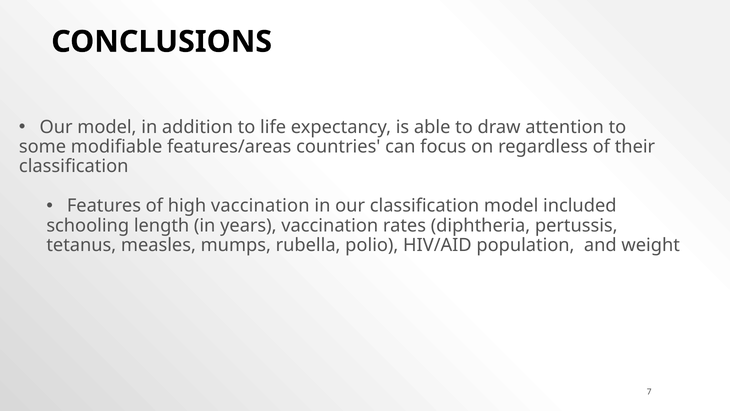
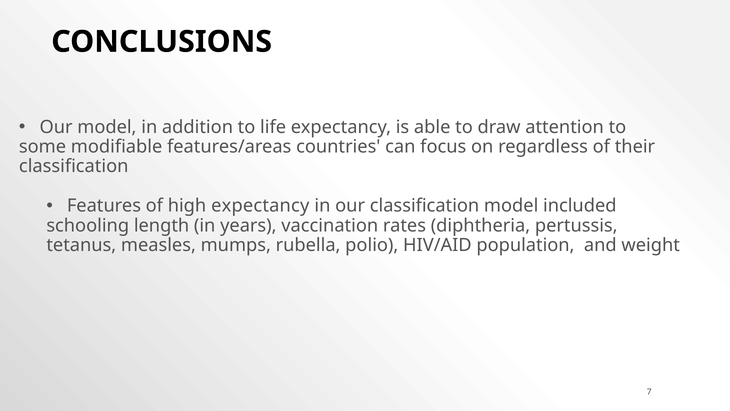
high vaccination: vaccination -> expectancy
